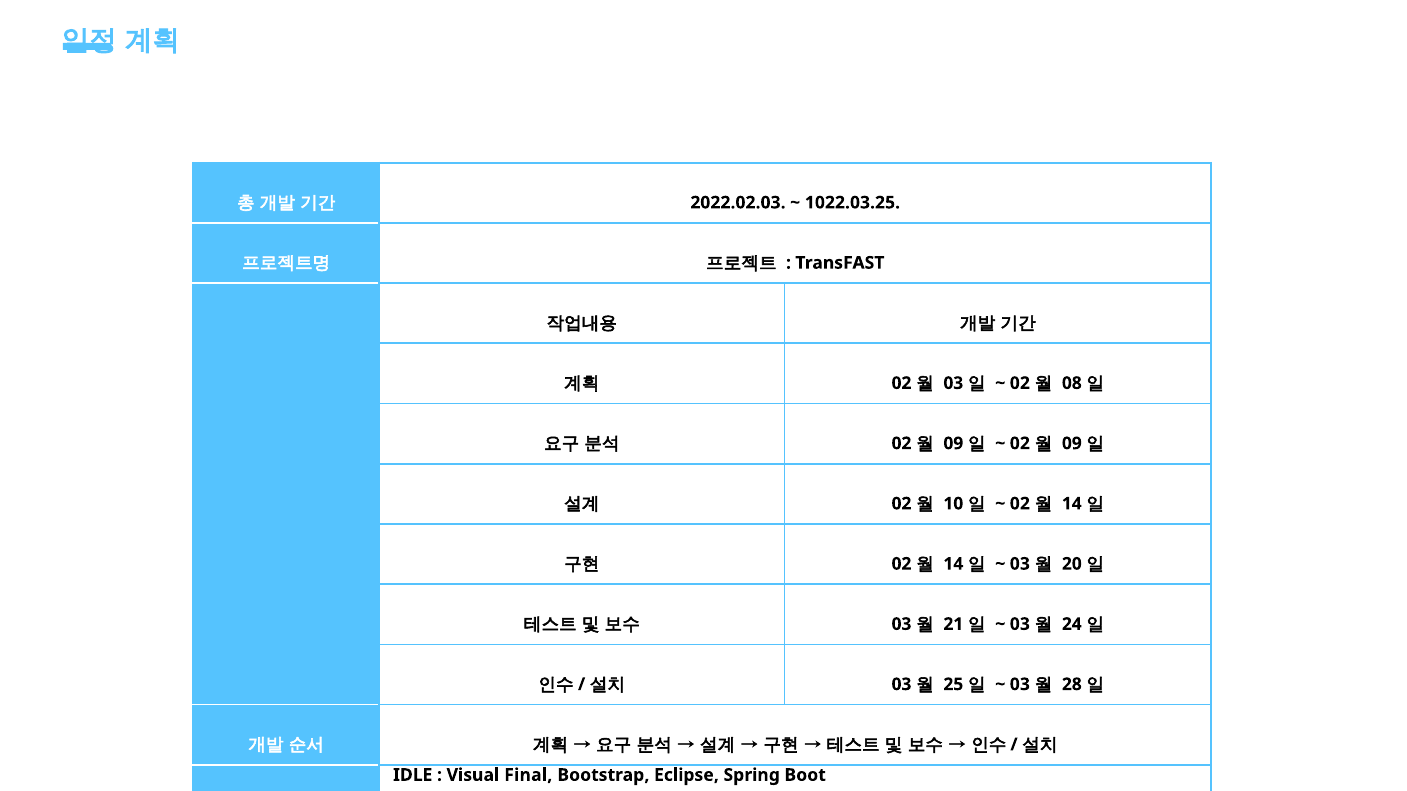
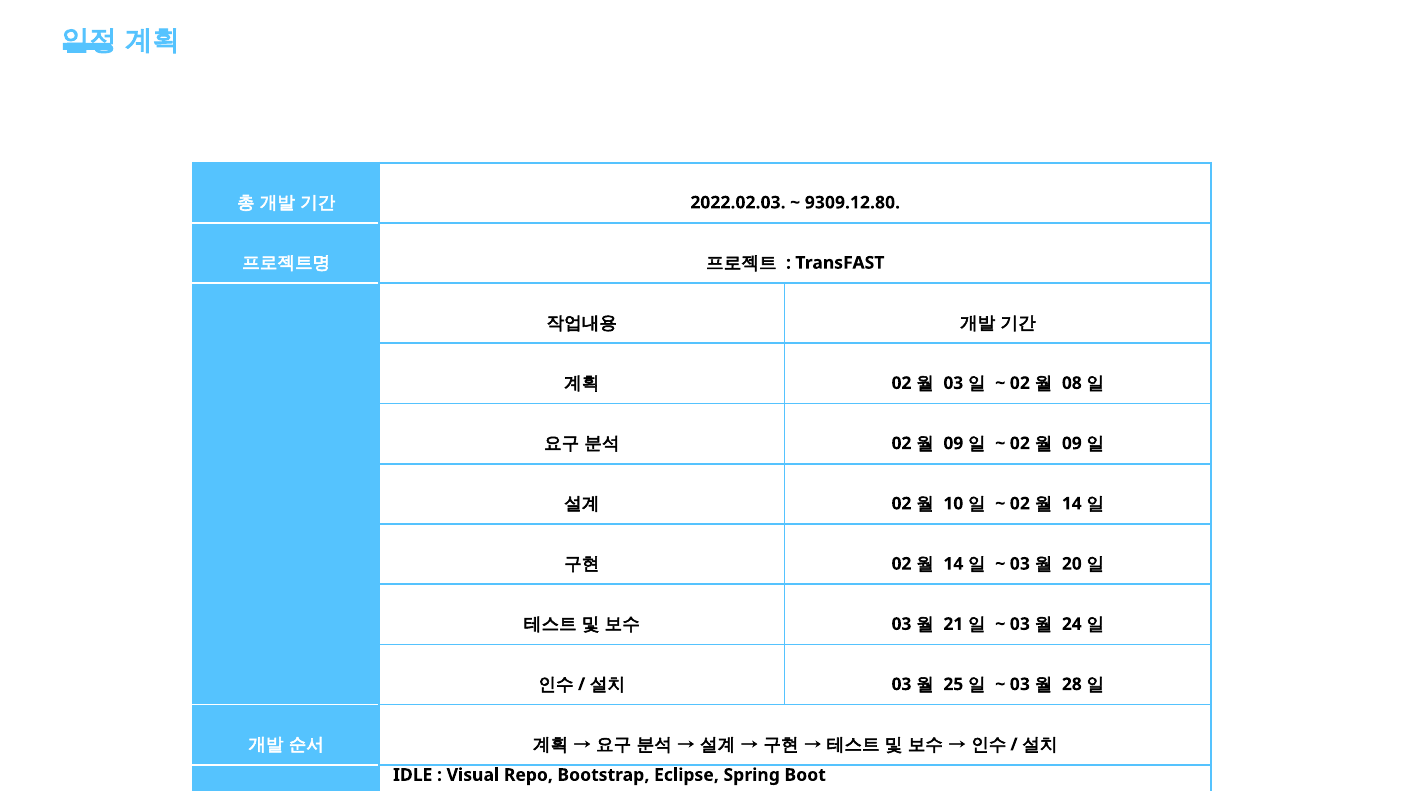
1022.03.25: 1022.03.25 -> 9309.12.80
Visual Final: Final -> Repo
